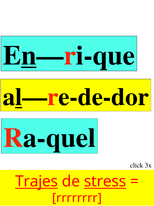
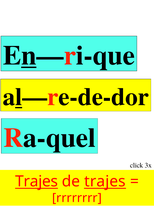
de stress: stress -> trajes
